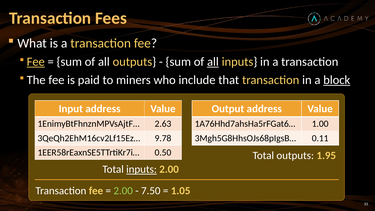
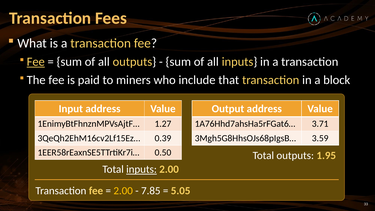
all at (213, 62) underline: present -> none
block underline: present -> none
2.63: 2.63 -> 1.27
1.00: 1.00 -> 3.71
9.78: 9.78 -> 0.39
0.11: 0.11 -> 3.59
2.00 at (123, 191) colour: light green -> yellow
7.50: 7.50 -> 7.85
1.05: 1.05 -> 5.05
